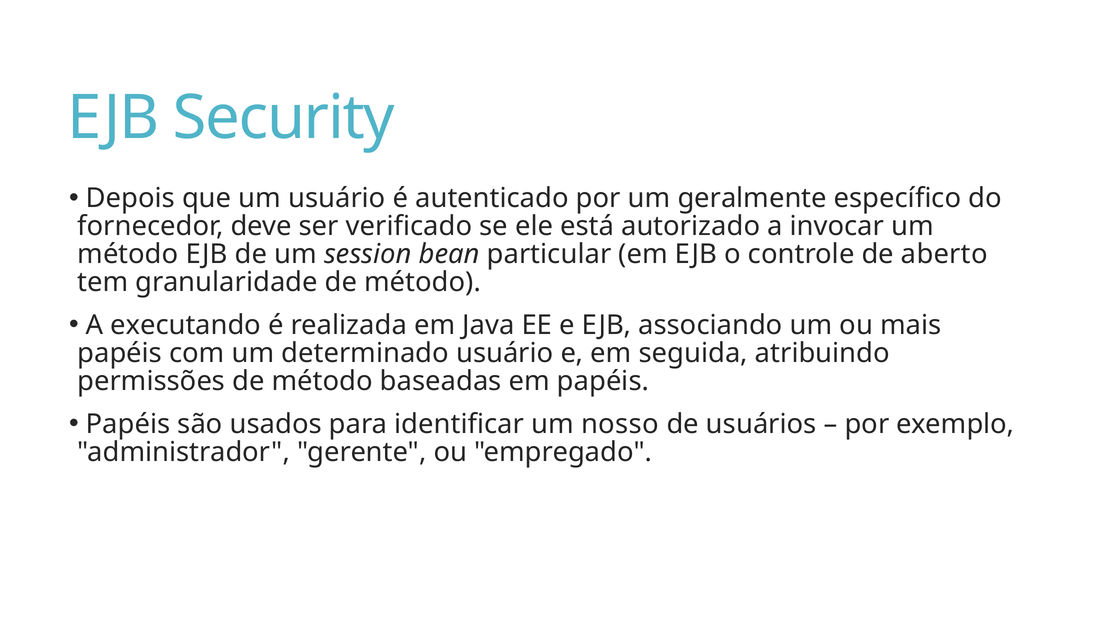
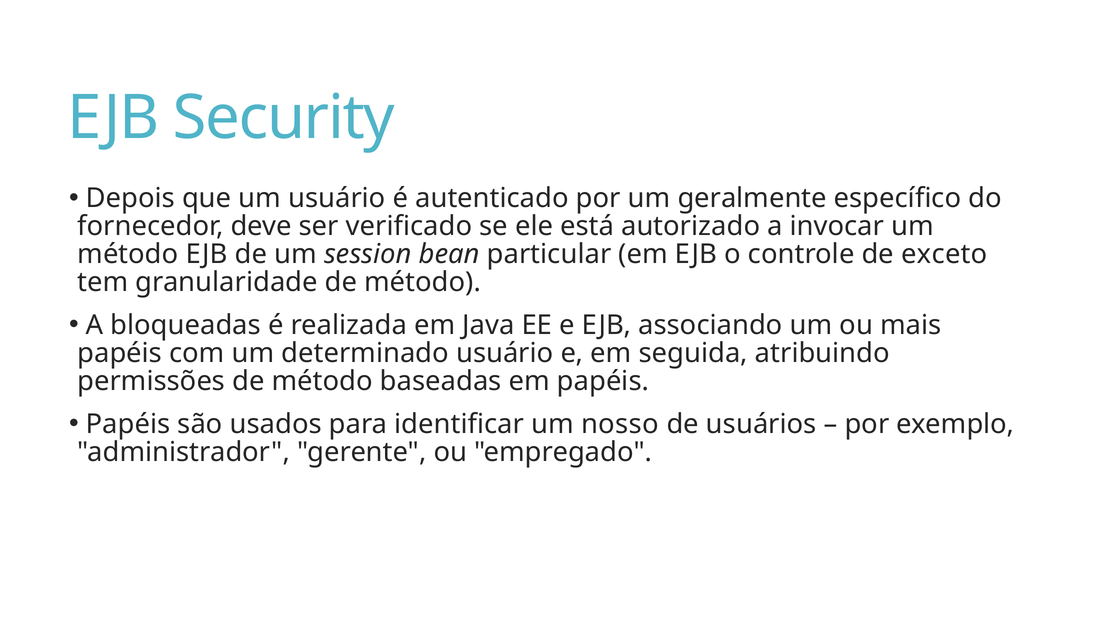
aberto: aberto -> exceto
executando: executando -> bloqueadas
